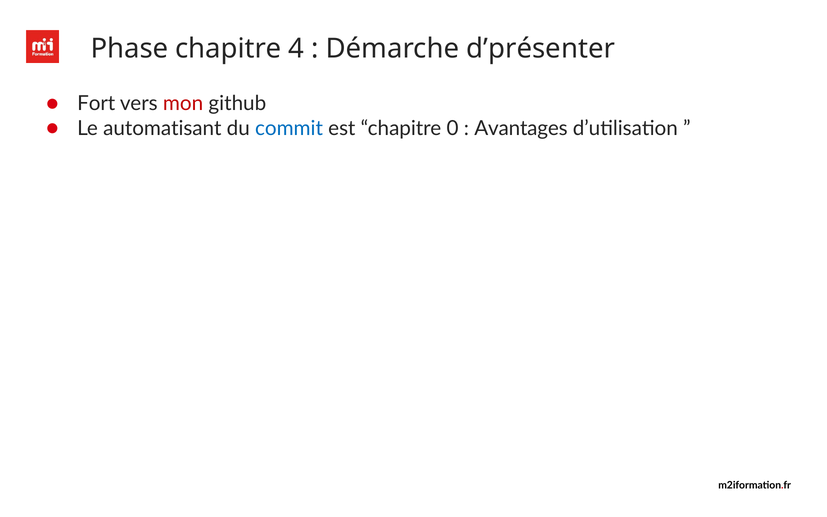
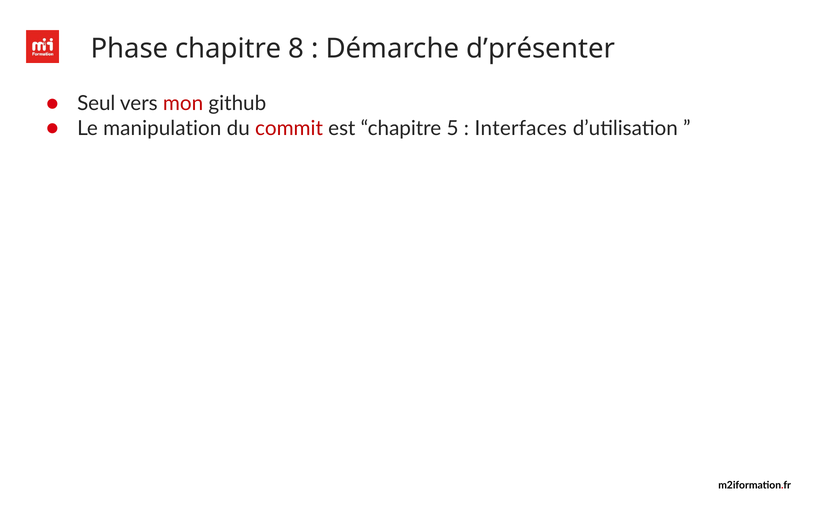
4: 4 -> 8
Fort: Fort -> Seul
automatisant: automatisant -> manipulation
commit colour: blue -> red
0: 0 -> 5
Avantages: Avantages -> Interfaces
